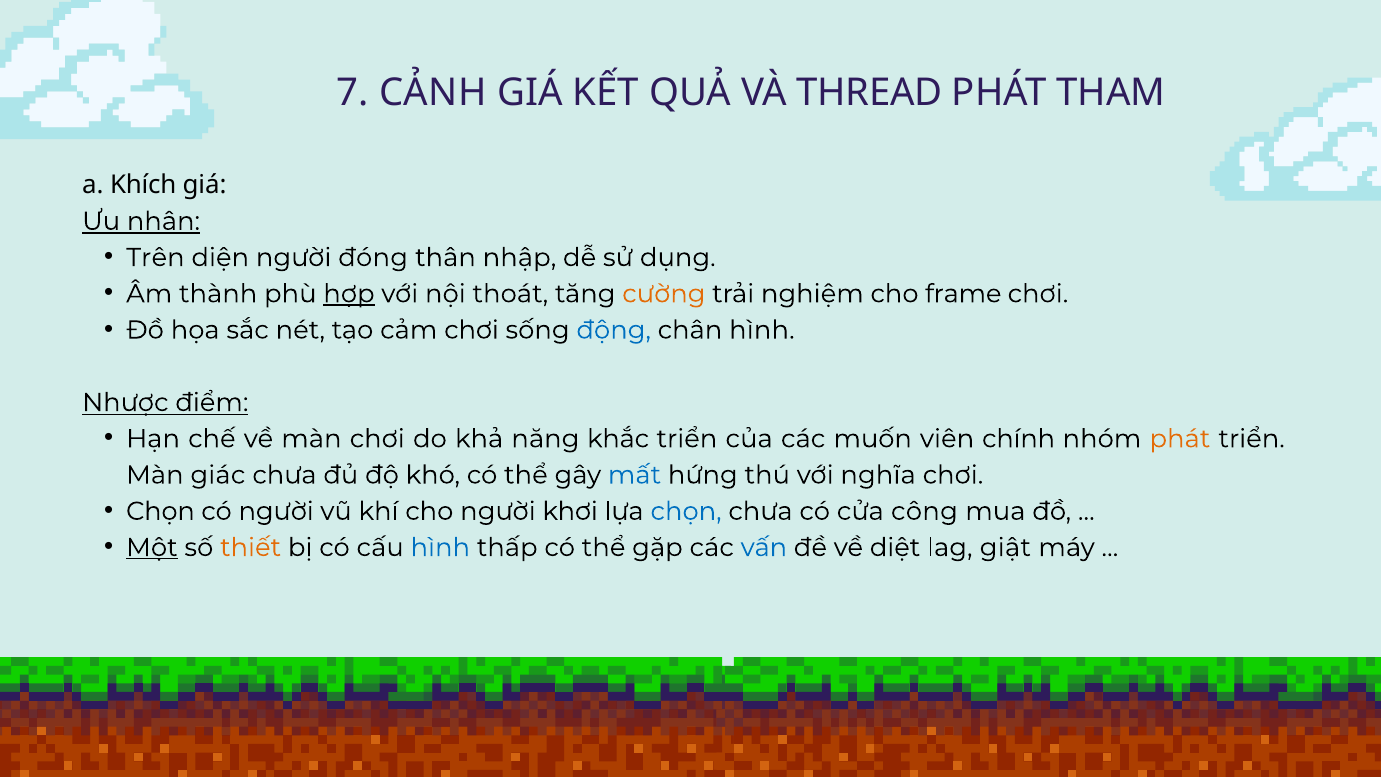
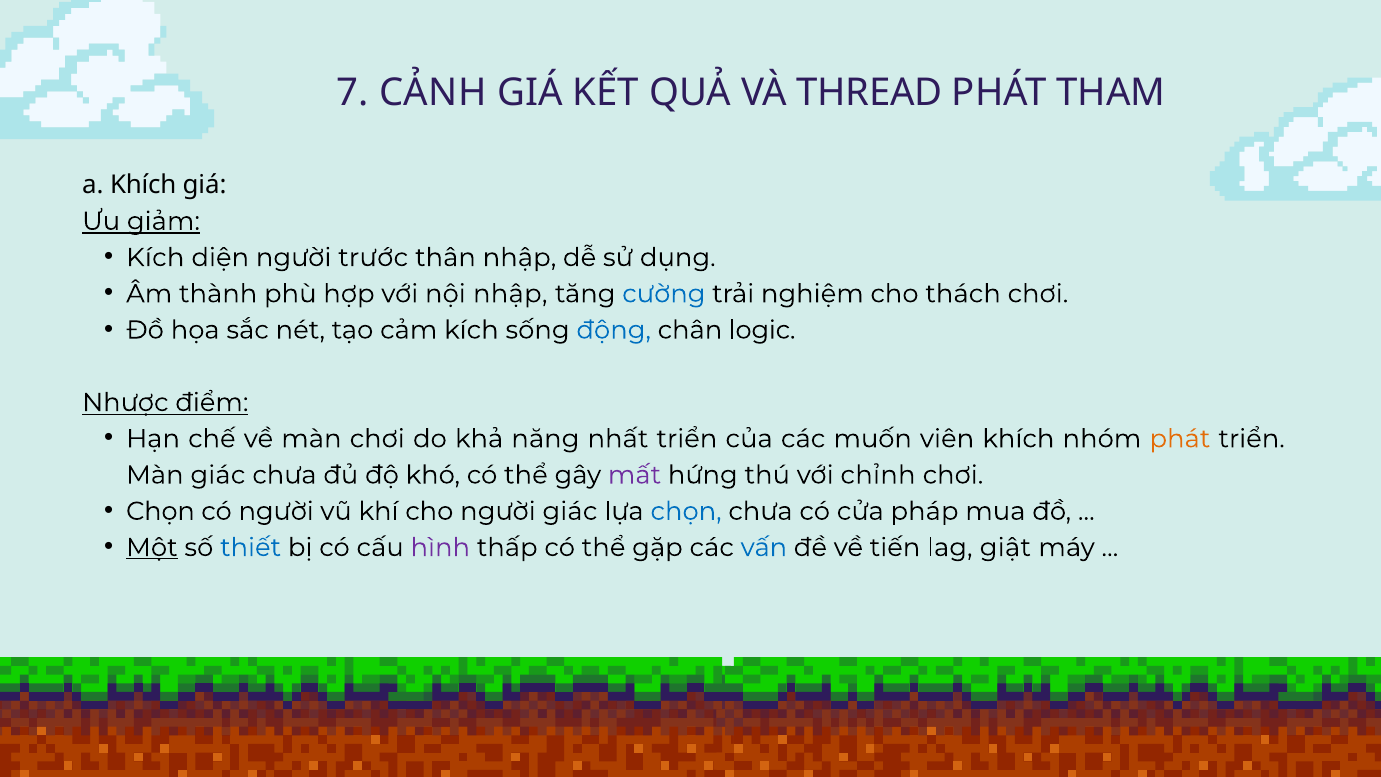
nhân: nhân -> giảm
Trên at (155, 257): Trên -> Kích
đóng: đóng -> trước
hợp underline: present -> none
nội thoát: thoát -> nhập
cường colour: orange -> blue
frame: frame -> thách
cảm chơi: chơi -> kích
chân hình: hình -> logic
khắc: khắc -> nhất
viên chính: chính -> khích
mất colour: blue -> purple
nghĩa: nghĩa -> chỉnh
người khơi: khơi -> giác
công: công -> pháp
thiết colour: orange -> blue
hình at (440, 547) colour: blue -> purple
diệt: diệt -> tiến
